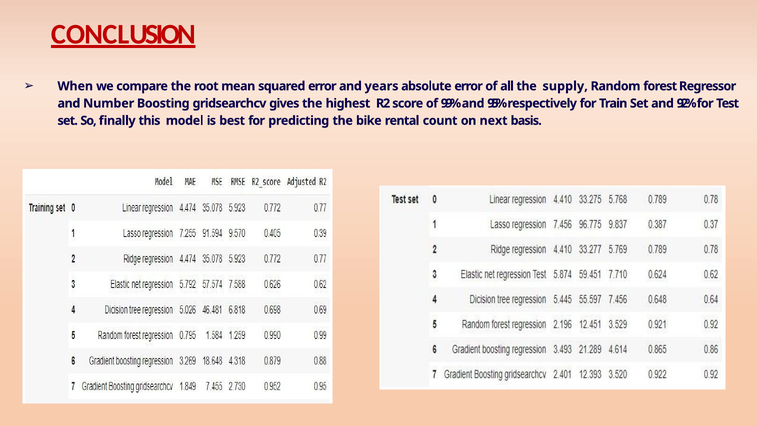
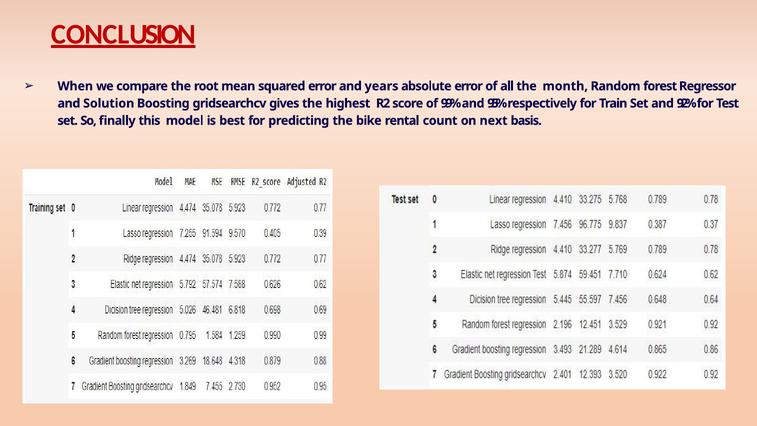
supply: supply -> month
Number: Number -> Solution
